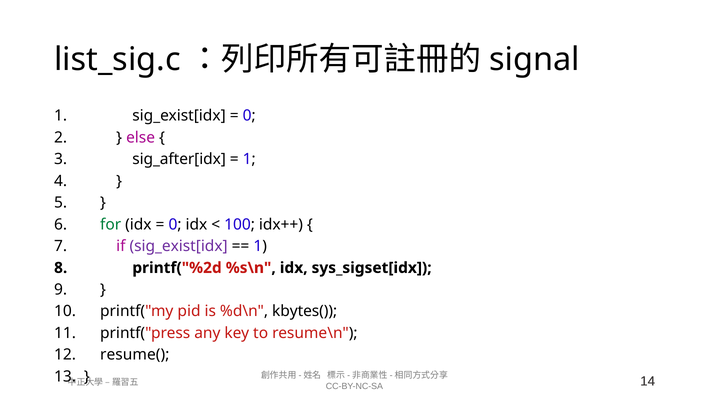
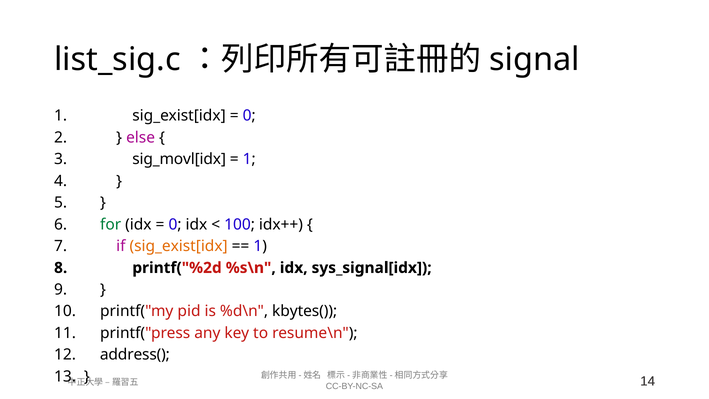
sig_after[idx: sig_after[idx -> sig_movl[idx
sig_exist[idx at (179, 246) colour: purple -> orange
sys_sigset[idx: sys_sigset[idx -> sys_signal[idx
resume(: resume( -> address(
